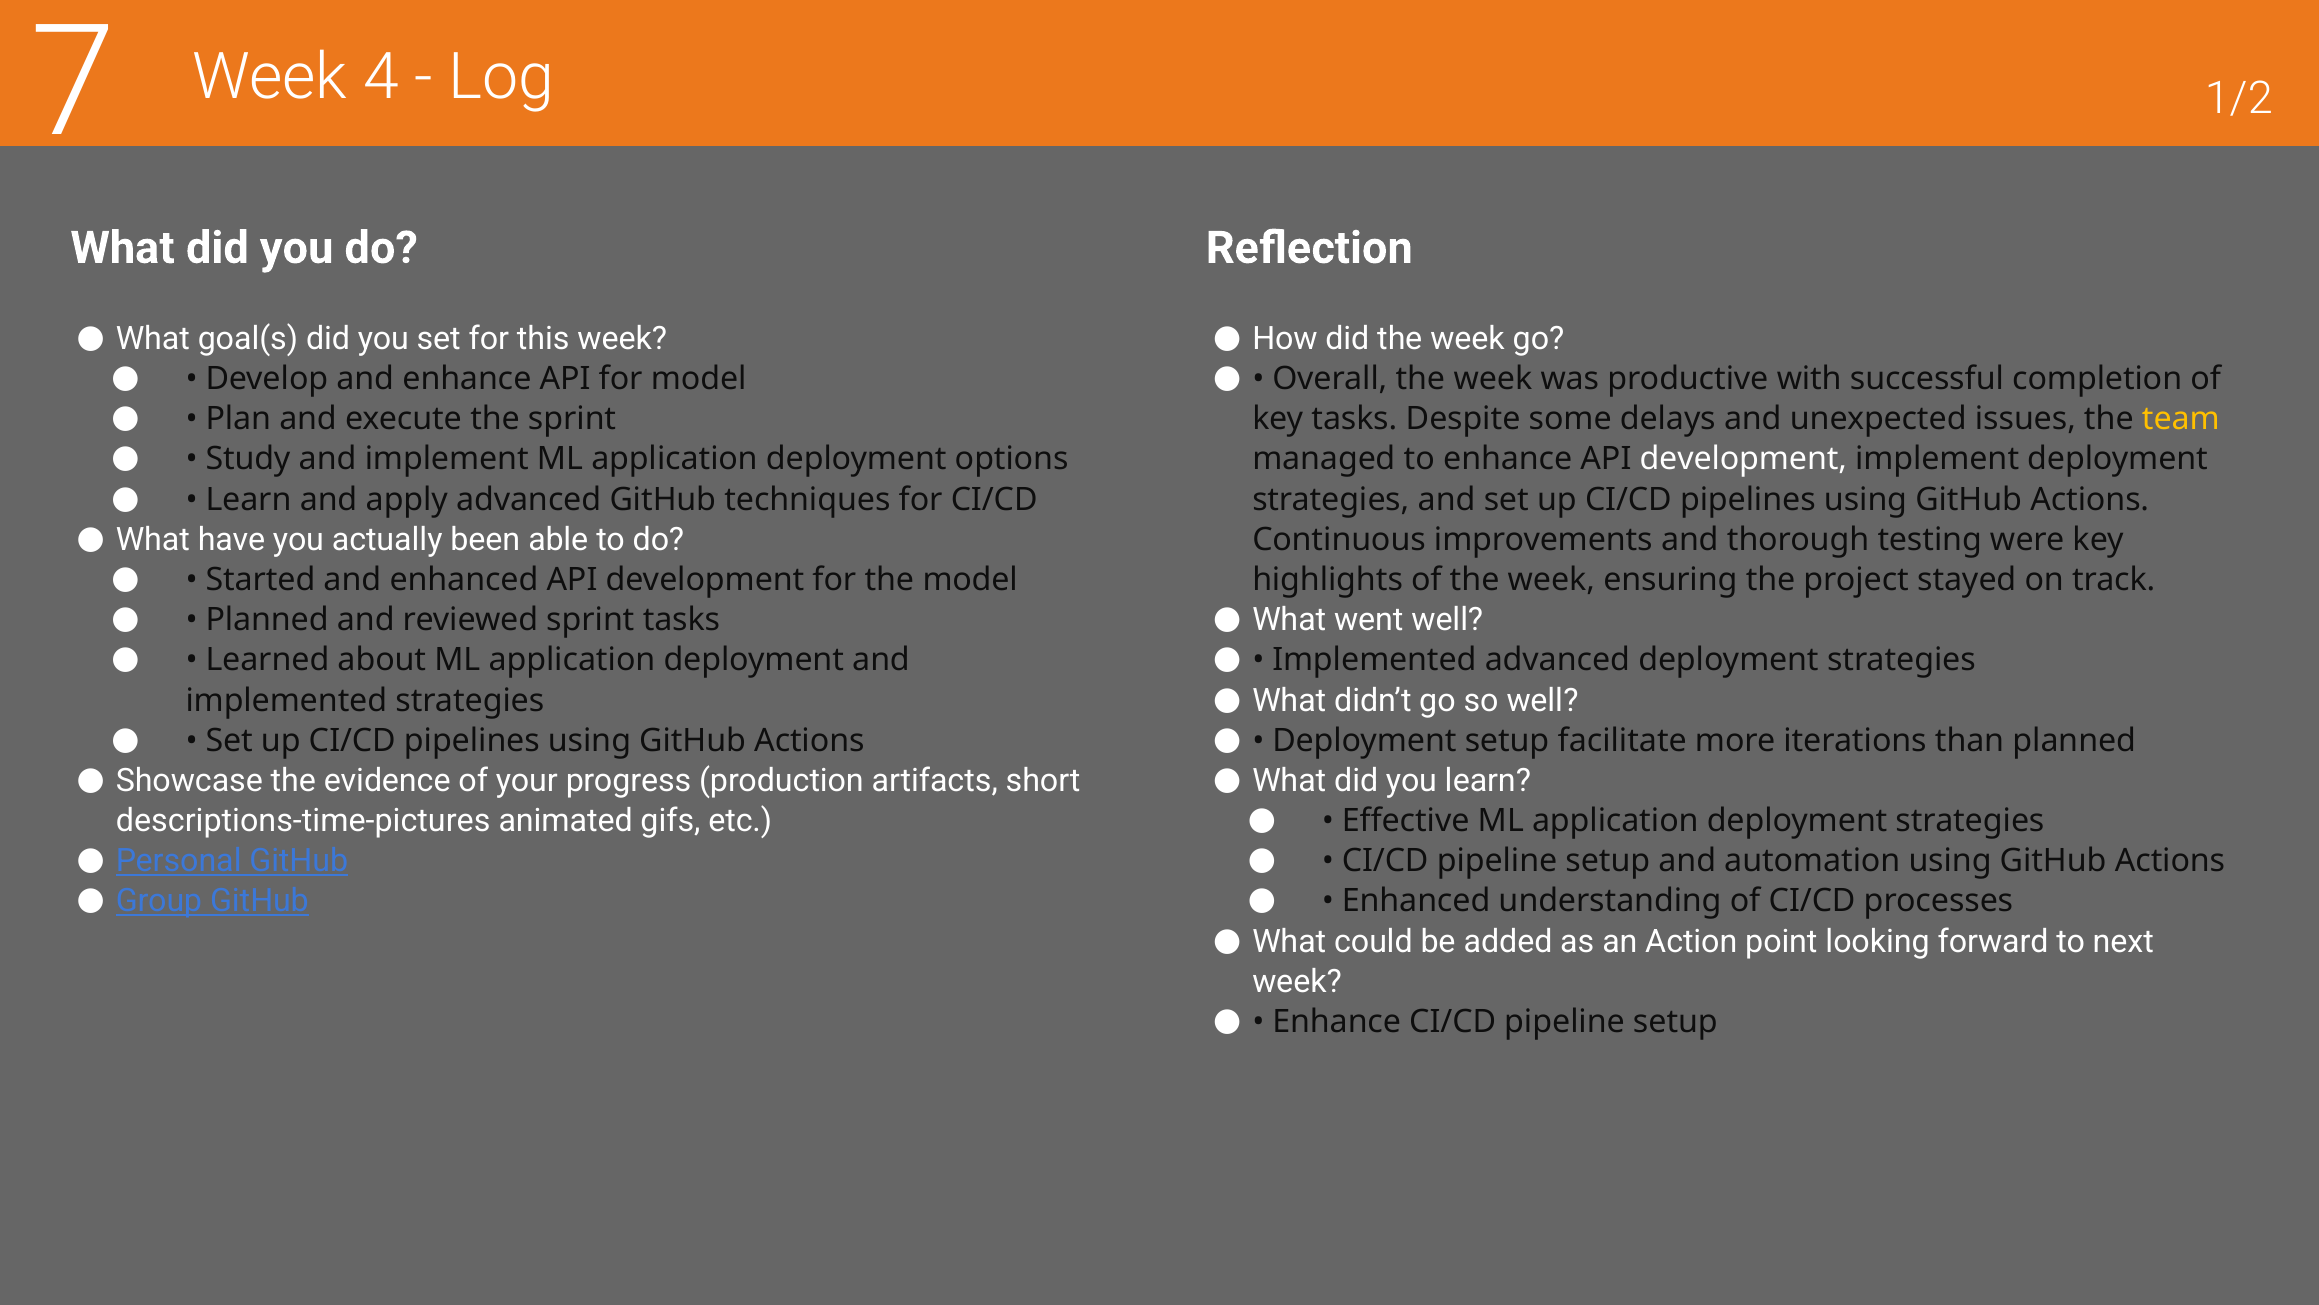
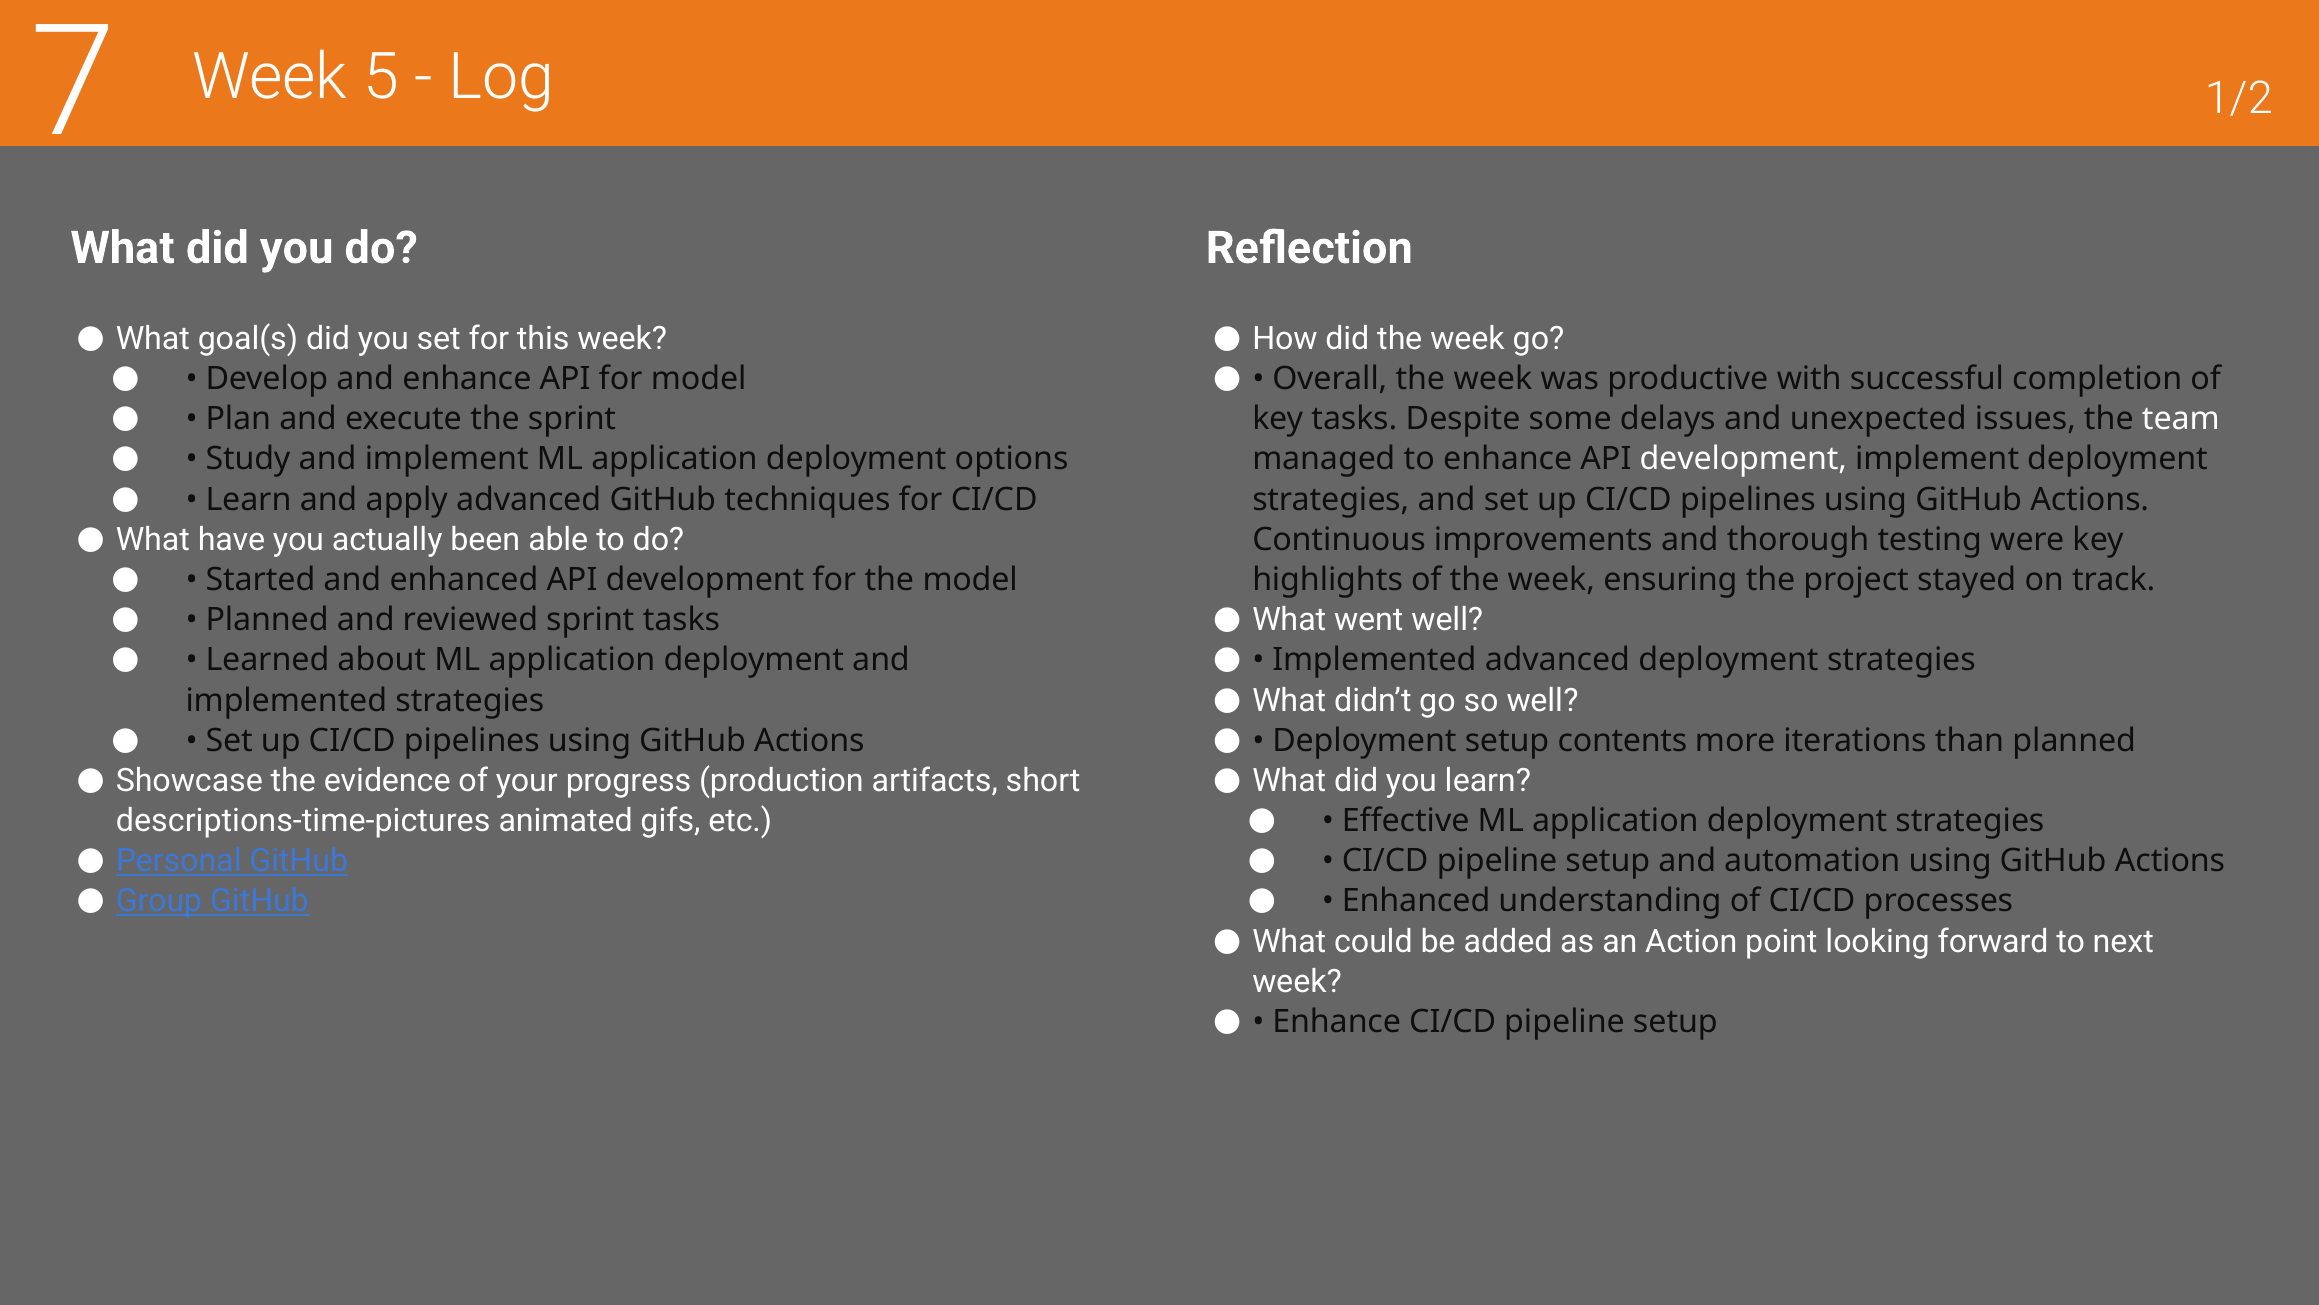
4: 4 -> 5
team colour: yellow -> white
facilitate: facilitate -> contents
